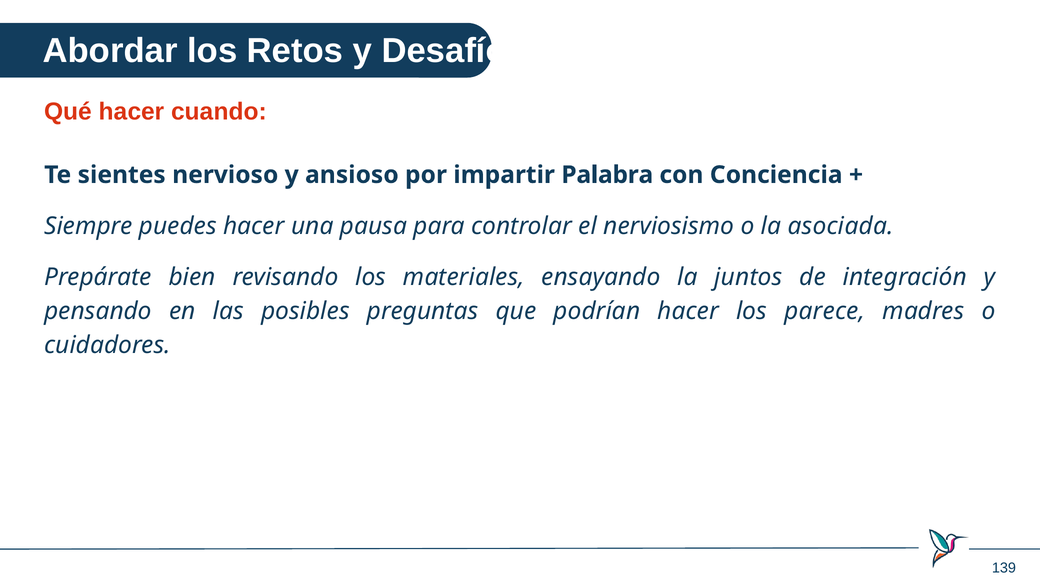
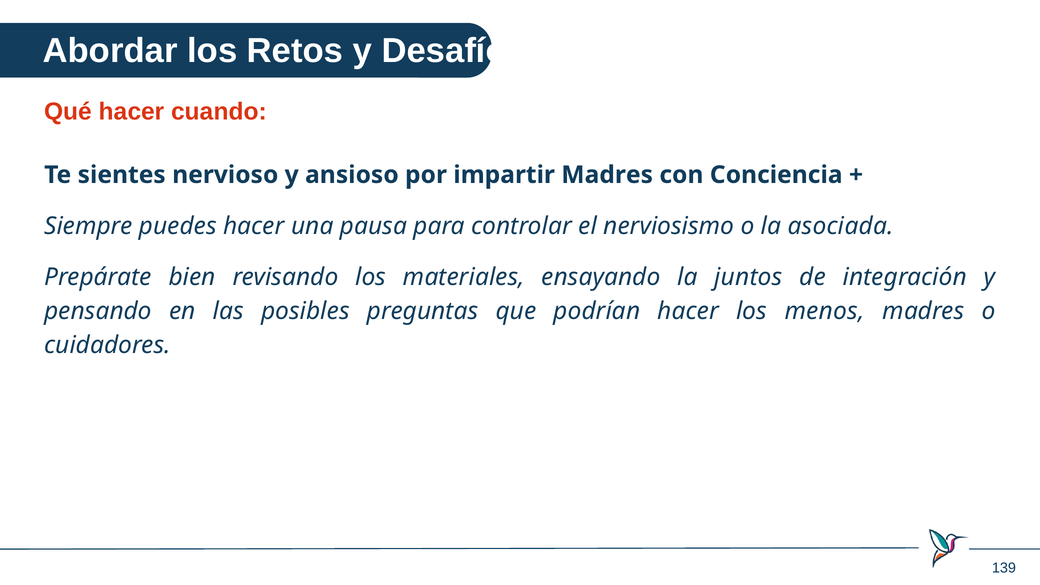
impartir Palabra: Palabra -> Madres
parece: parece -> menos
